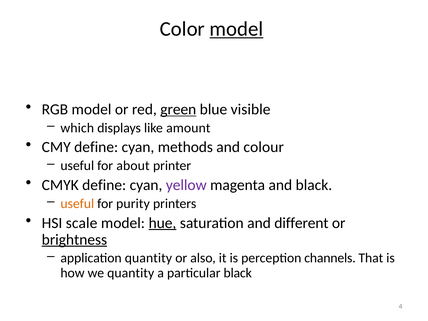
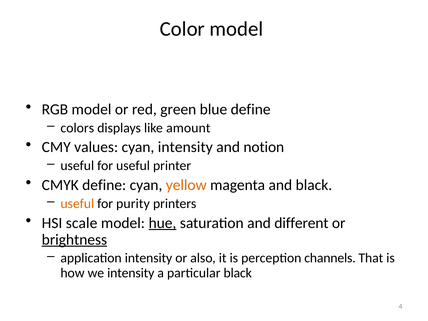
model at (236, 29) underline: present -> none
green underline: present -> none
blue visible: visible -> define
which: which -> colors
CMY define: define -> values
cyan methods: methods -> intensity
colour: colour -> notion
for about: about -> useful
yellow colour: purple -> orange
application quantity: quantity -> intensity
we quantity: quantity -> intensity
